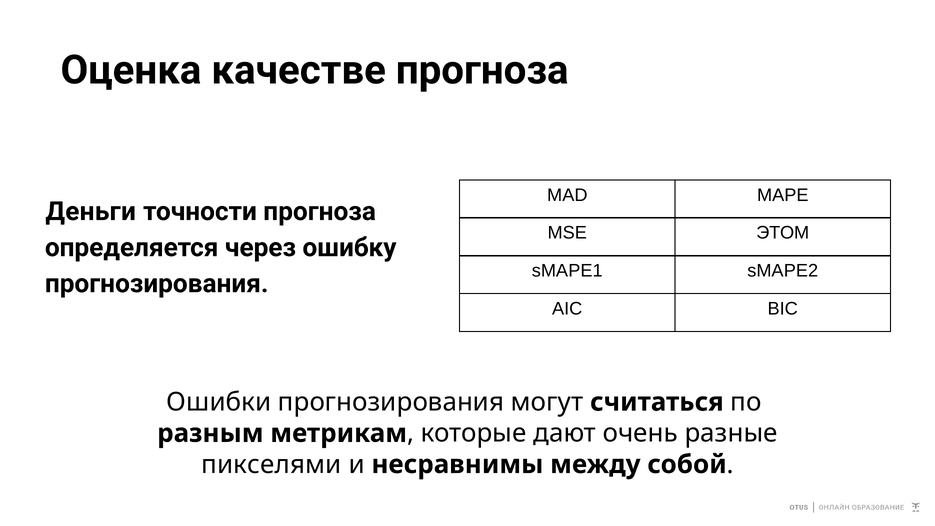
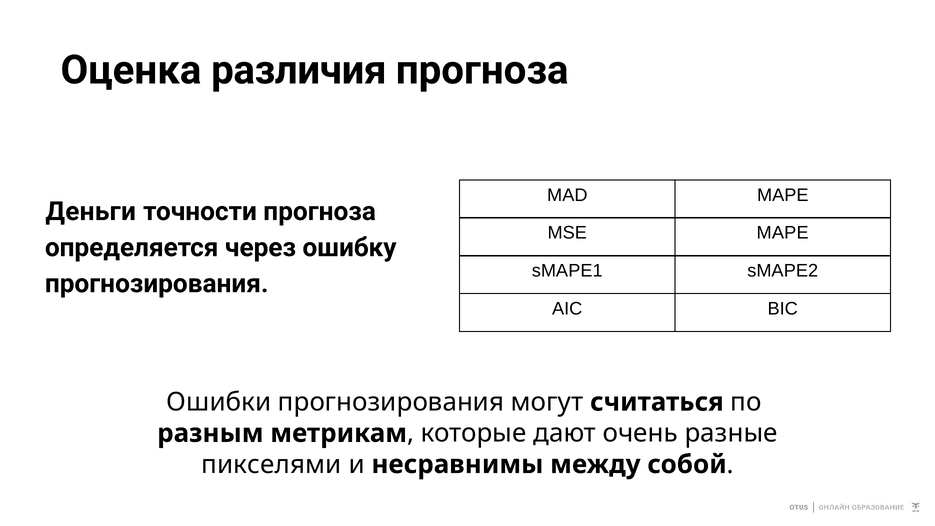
качестве: качестве -> различия
MSE ЭТОМ: ЭТОМ -> MAPE
